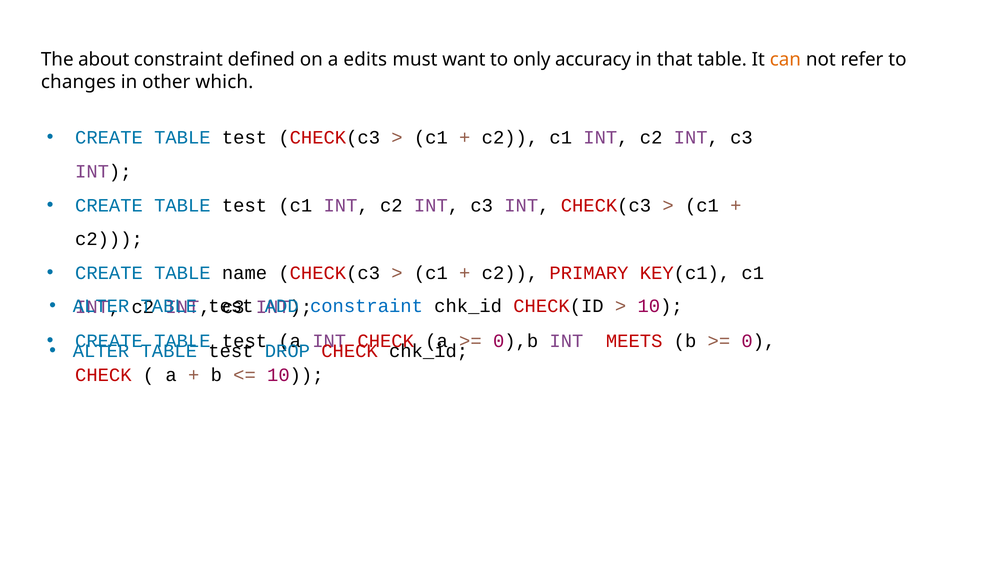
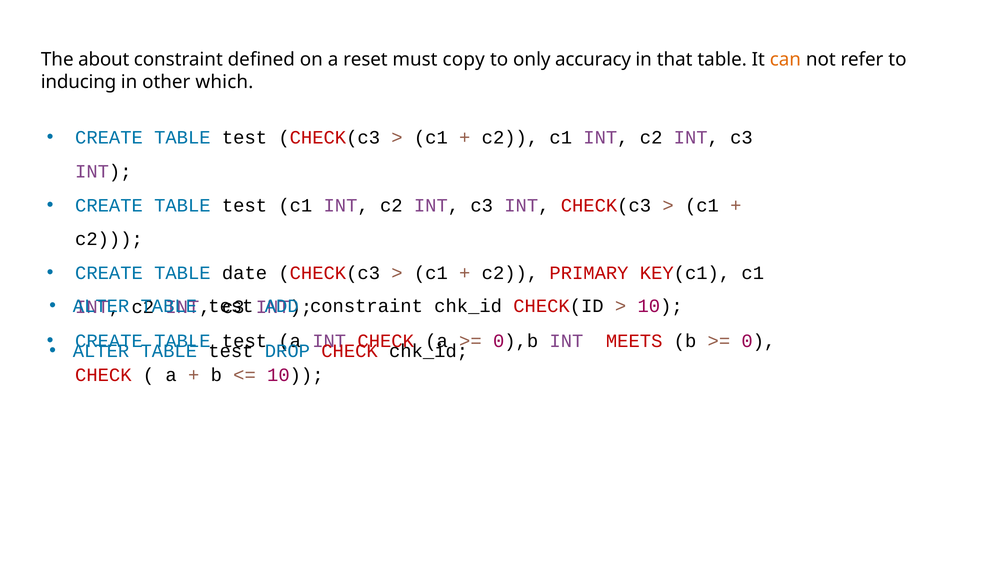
edits: edits -> reset
want: want -> copy
changes: changes -> inducing
name: name -> date
constraint at (366, 306) colour: blue -> black
